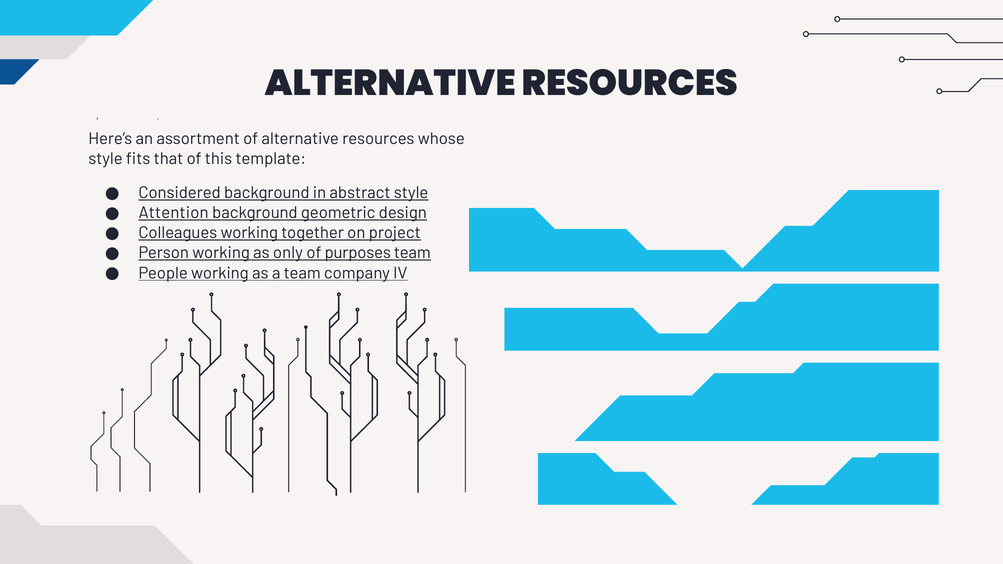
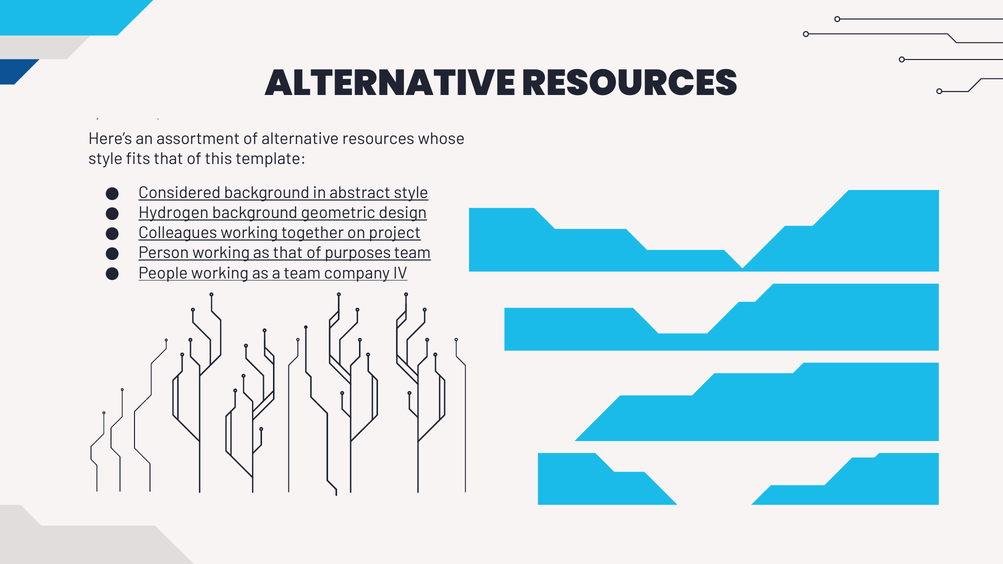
Attention: Attention -> Hydrogen
as only: only -> that
